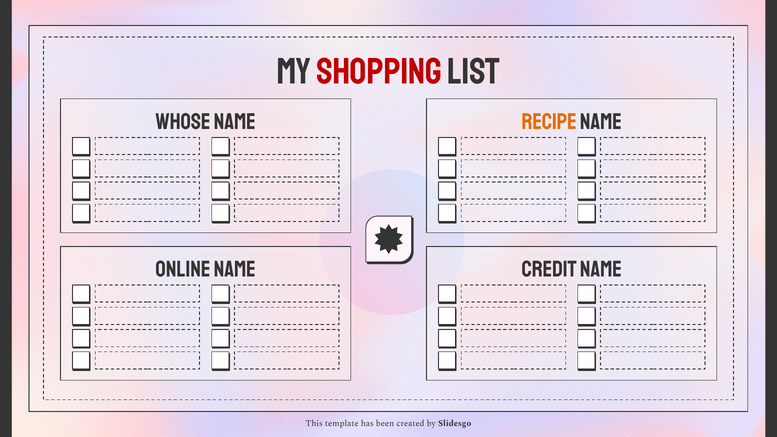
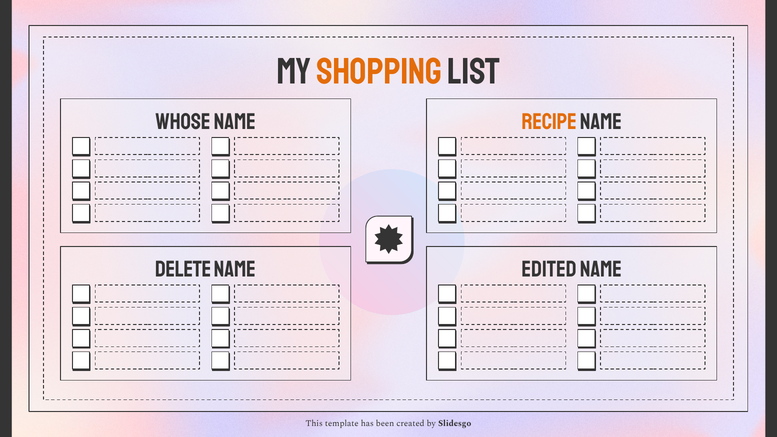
shopping colour: red -> orange
Online: Online -> Delete
Credit: Credit -> Edited
